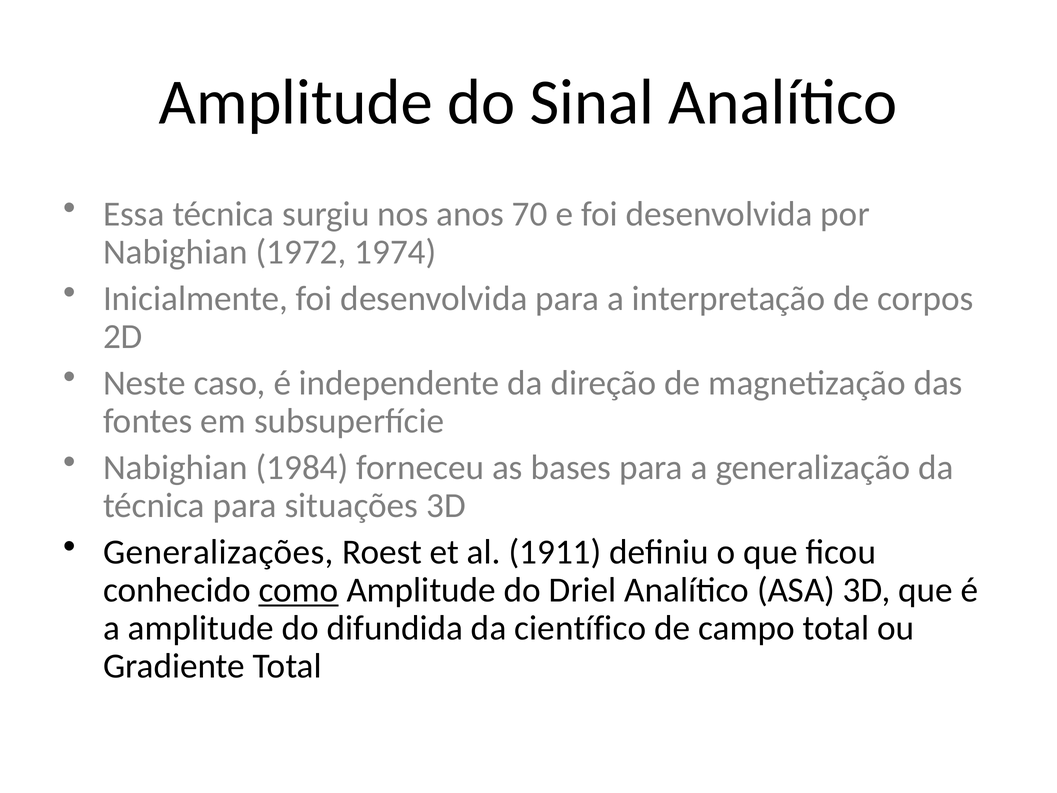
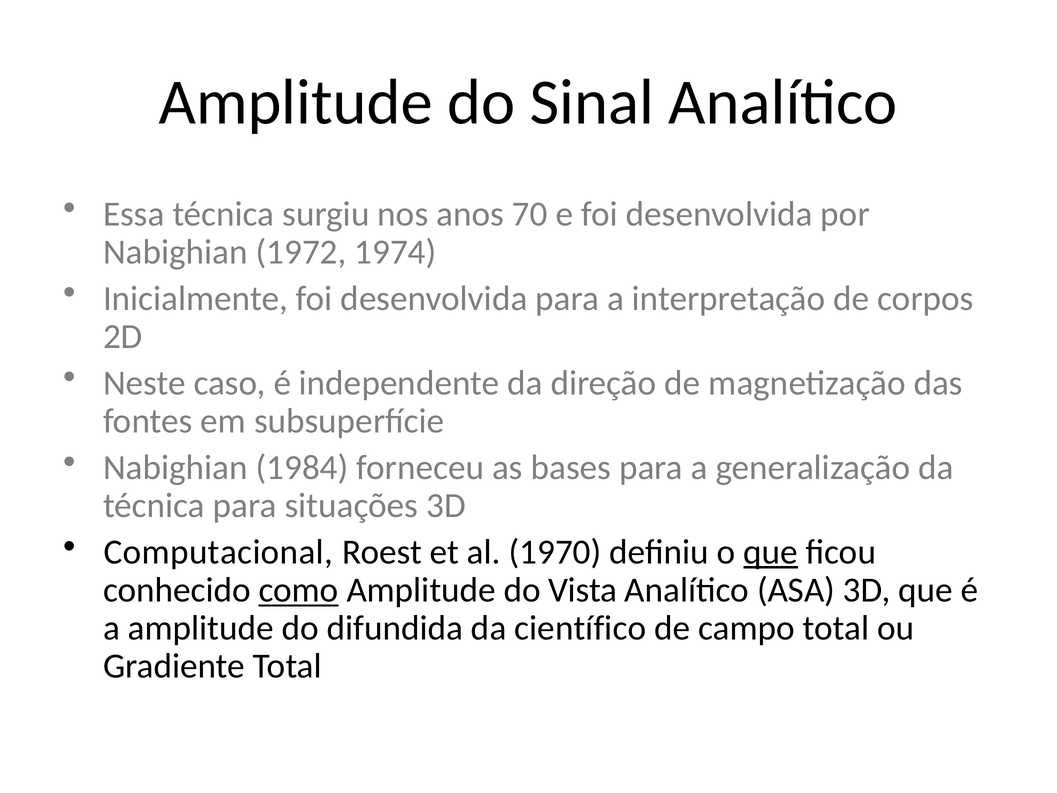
Generalizações: Generalizações -> Computacional
1911: 1911 -> 1970
que at (771, 552) underline: none -> present
Driel: Driel -> Vista
